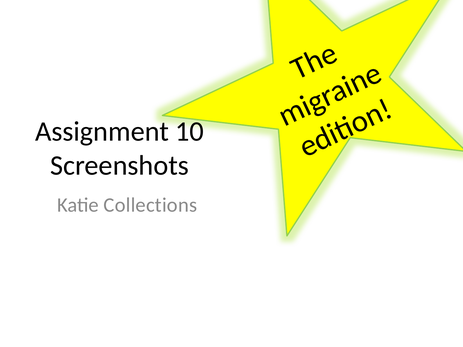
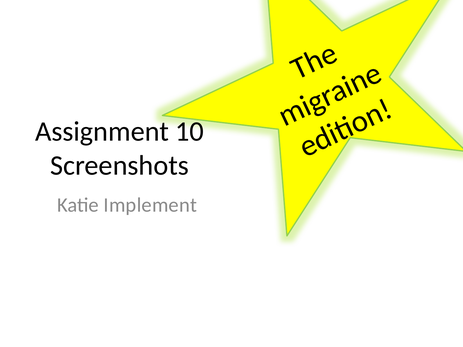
Collections: Collections -> Implement
